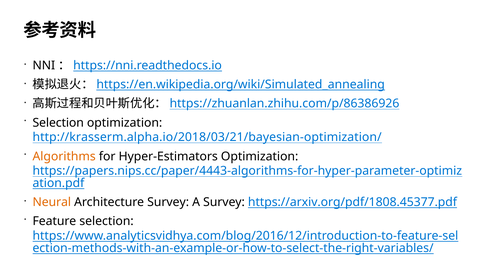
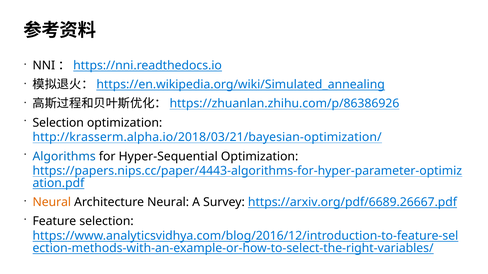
Algorithms colour: orange -> blue
Hyper-Estimators: Hyper-Estimators -> Hyper-Sequential
Architecture Survey: Survey -> Neural
https://arxiv.org/pdf/1808.45377.pdf: https://arxiv.org/pdf/1808.45377.pdf -> https://arxiv.org/pdf/6689.26667.pdf
